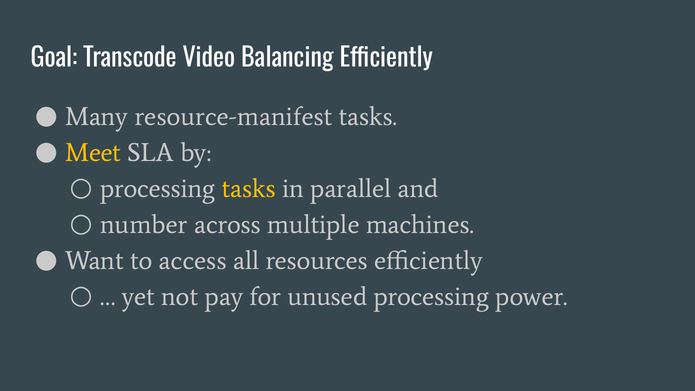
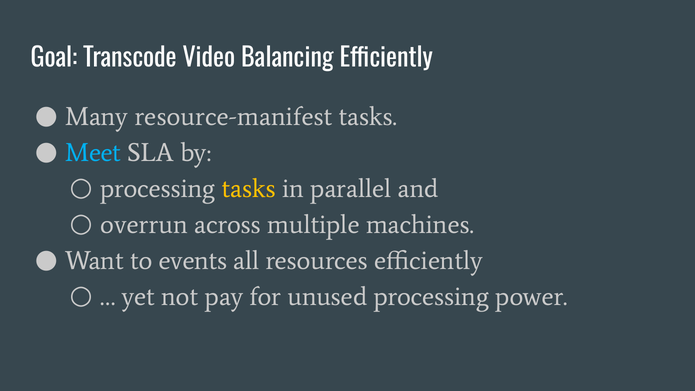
Meet colour: yellow -> light blue
number: number -> overrun
access: access -> events
